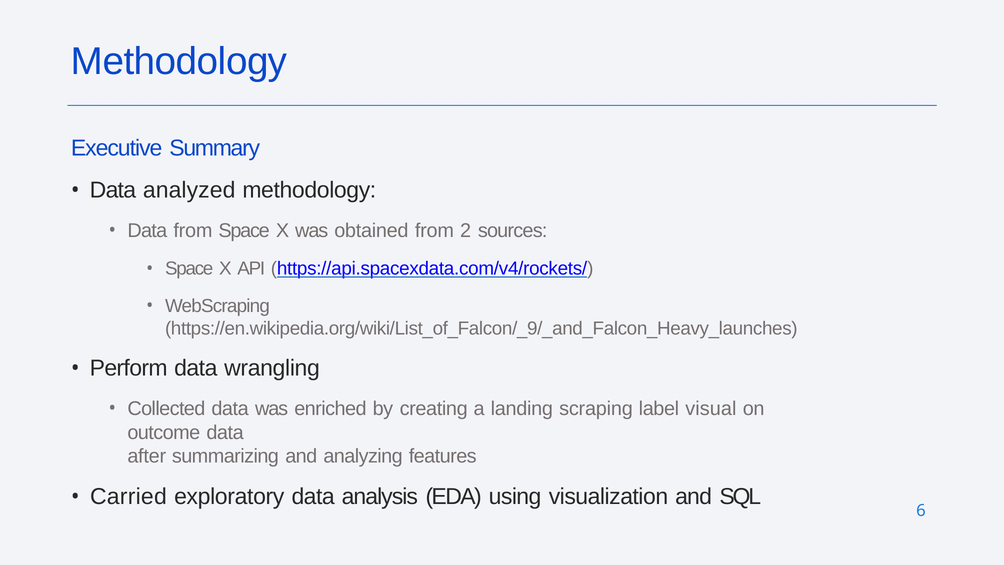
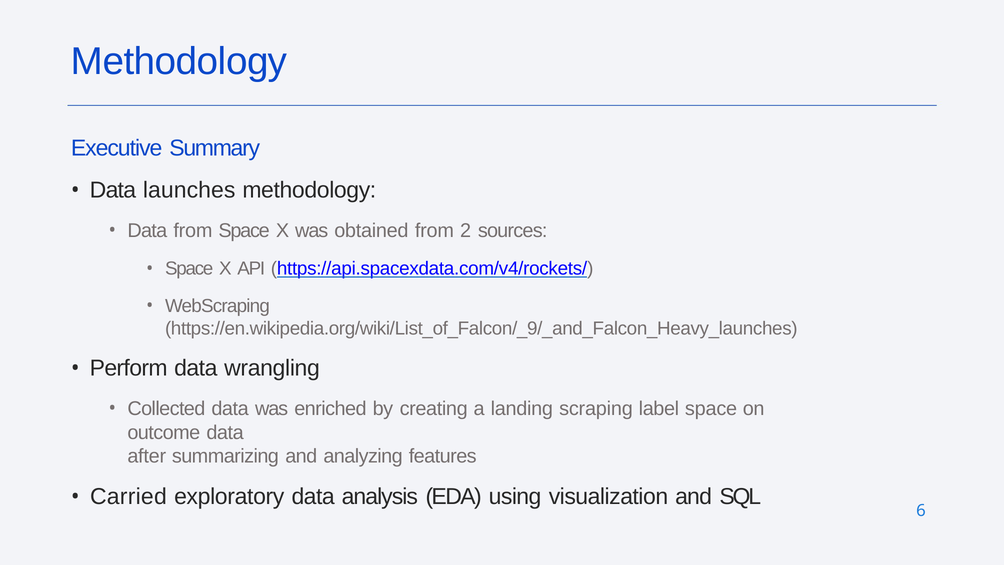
analyzed: analyzed -> launches
label visual: visual -> space
